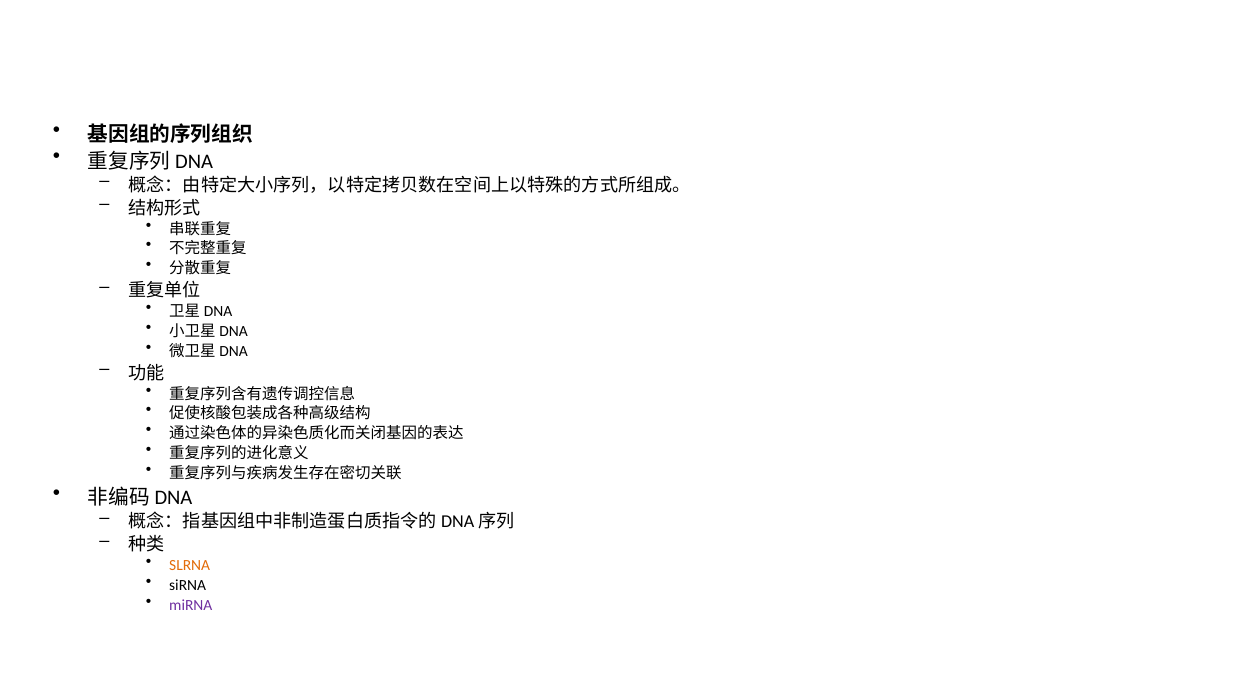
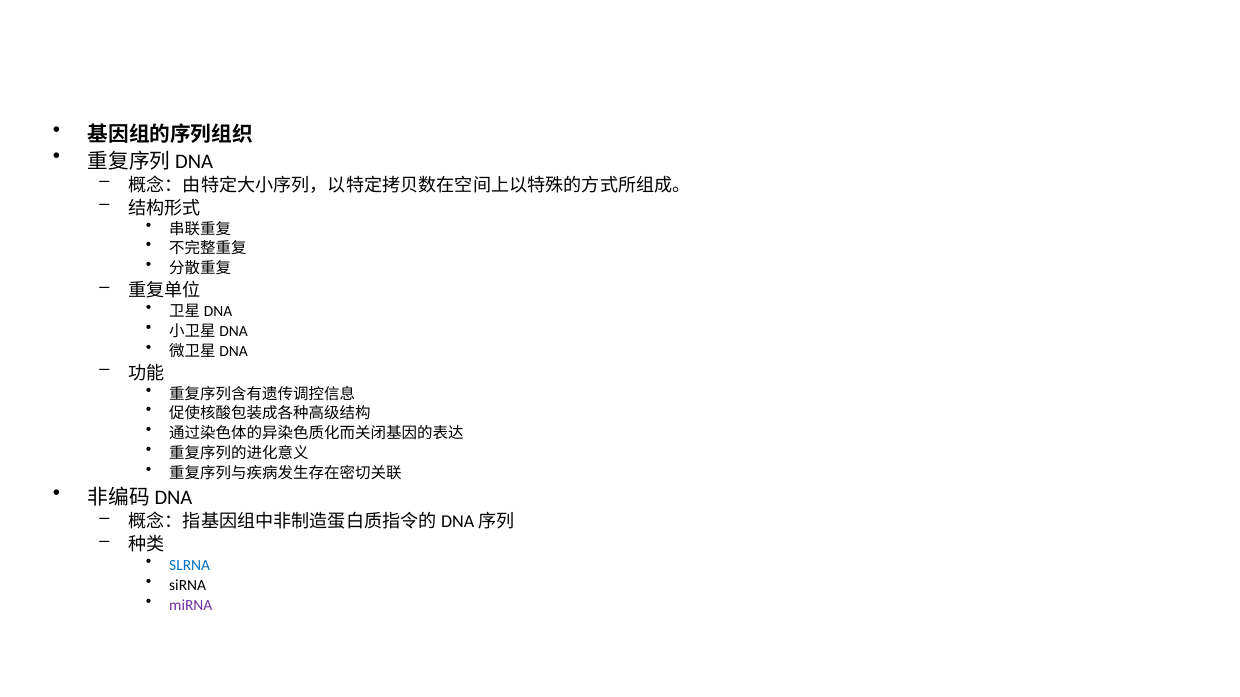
SLRNA colour: orange -> blue
